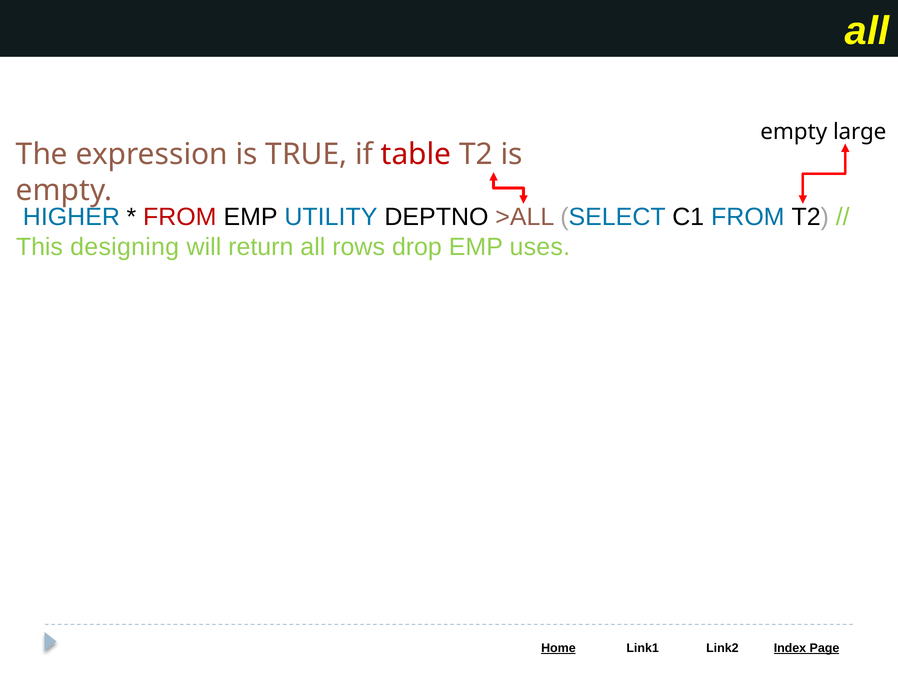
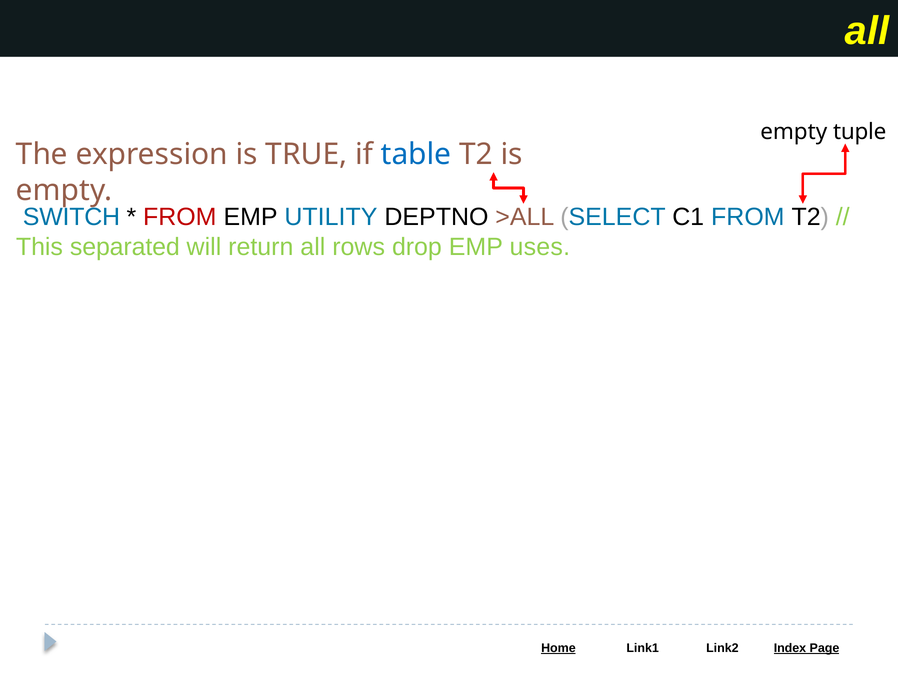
large: large -> tuple
table colour: red -> blue
HIGHER: HIGHER -> SWITCH
designing: designing -> separated
